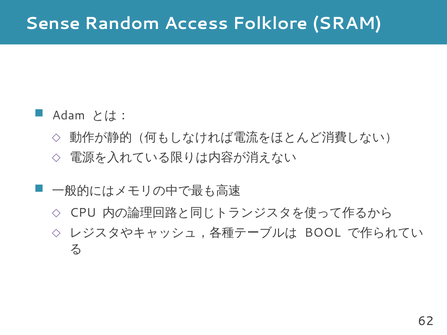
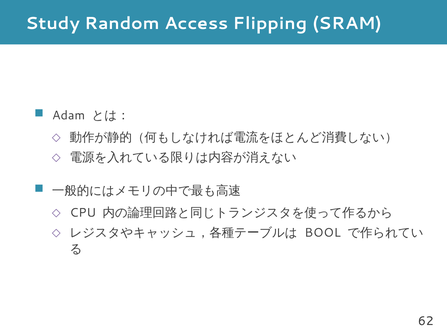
Sense: Sense -> Study
Folklore: Folklore -> Flipping
